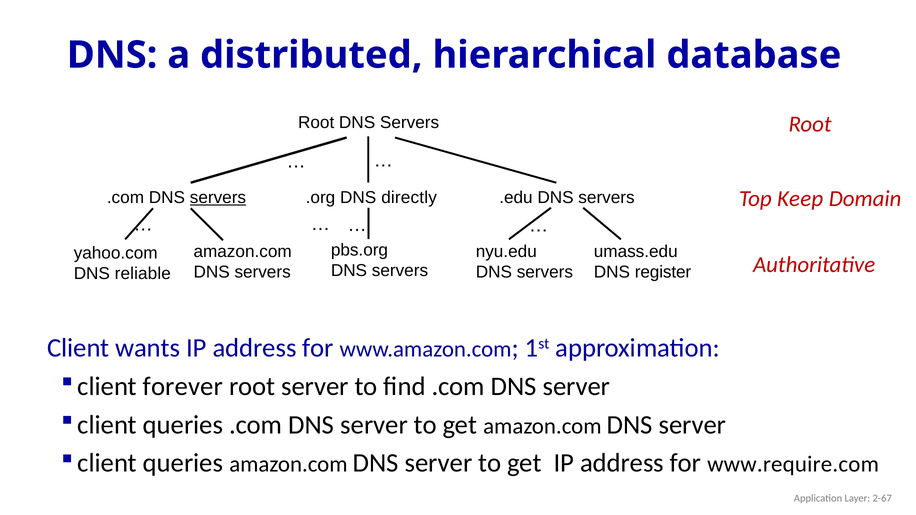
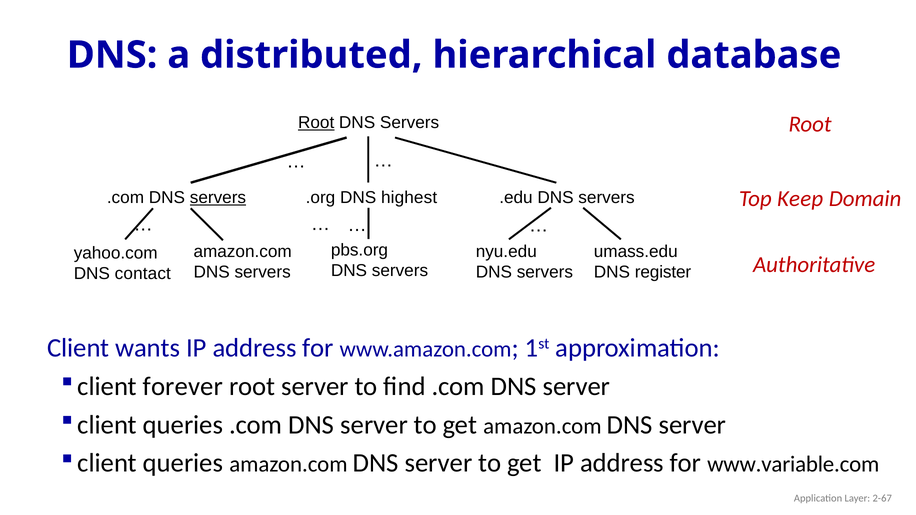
Root at (316, 122) underline: none -> present
directly: directly -> highest
reliable: reliable -> contact
www.require.com: www.require.com -> www.variable.com
